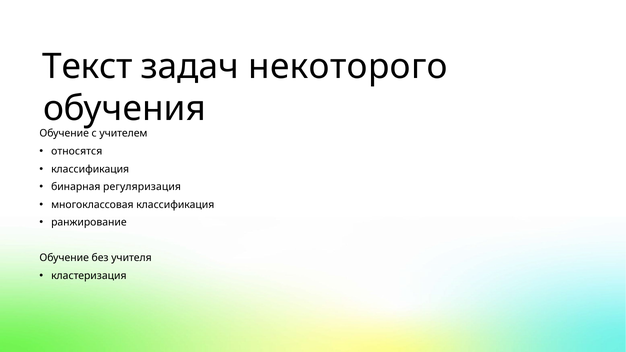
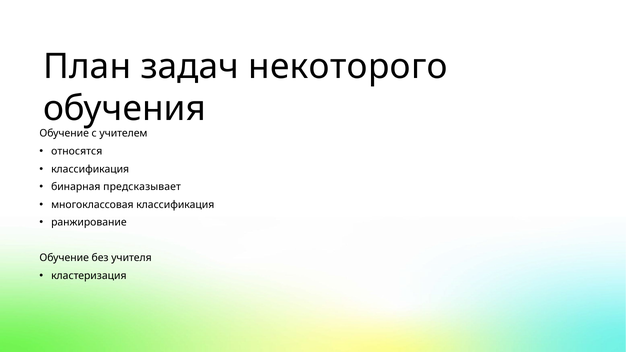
Текст: Текст -> План
регуляризация: регуляризация -> предсказывает
